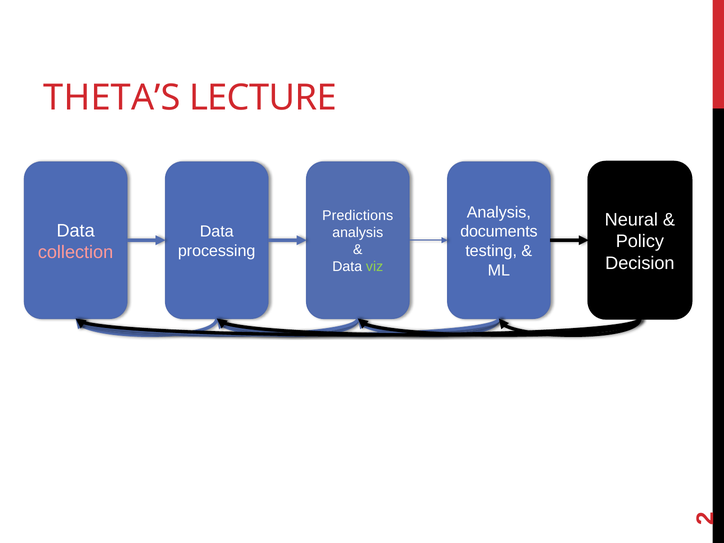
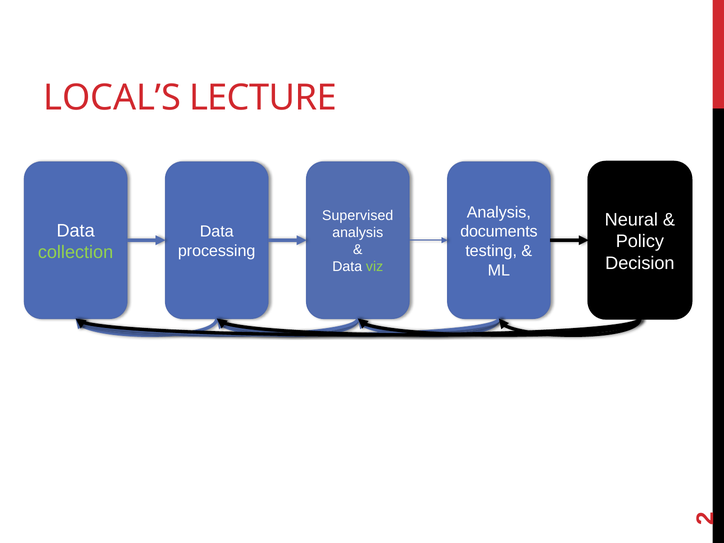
THETA’S: THETA’S -> LOCAL’S
Predictions: Predictions -> Supervised
collection colour: pink -> light green
